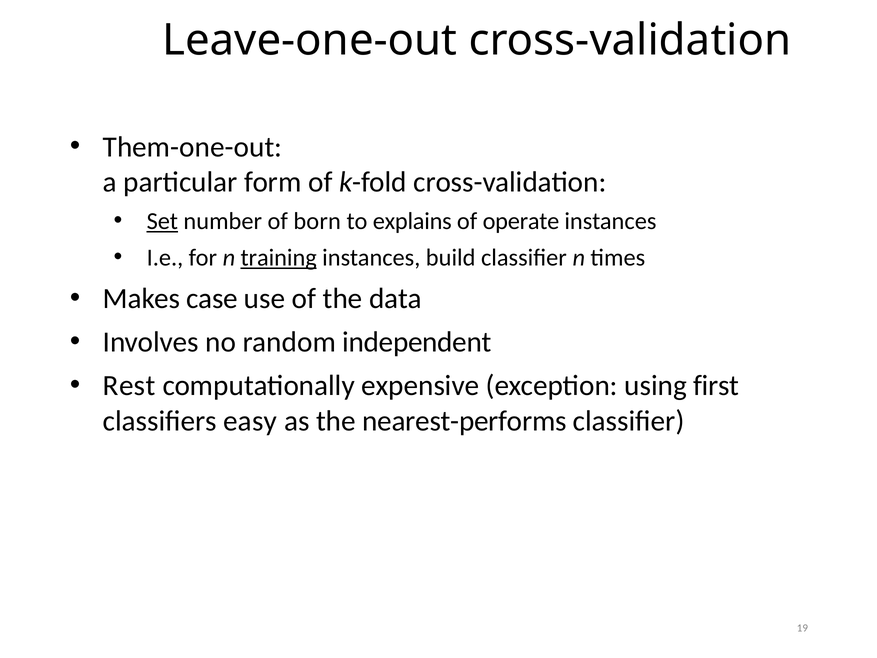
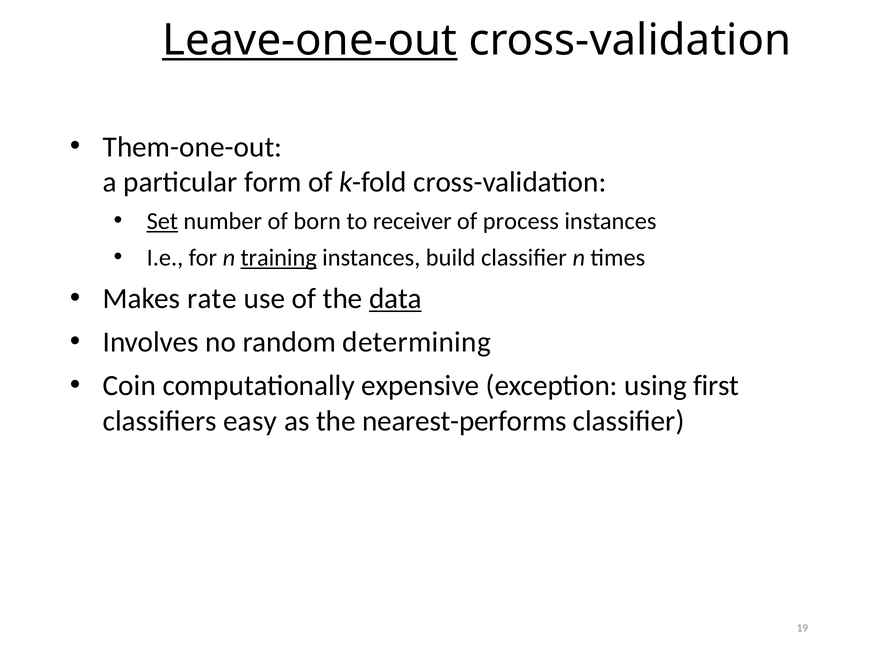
Leave-one-out underline: none -> present
explains: explains -> receiver
operate: operate -> process
case: case -> rate
data underline: none -> present
independent: independent -> determining
Rest: Rest -> Coin
